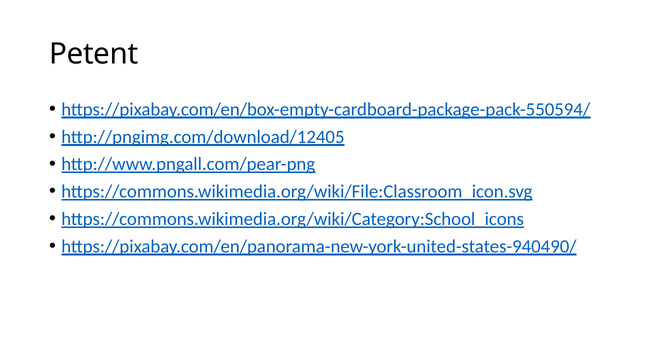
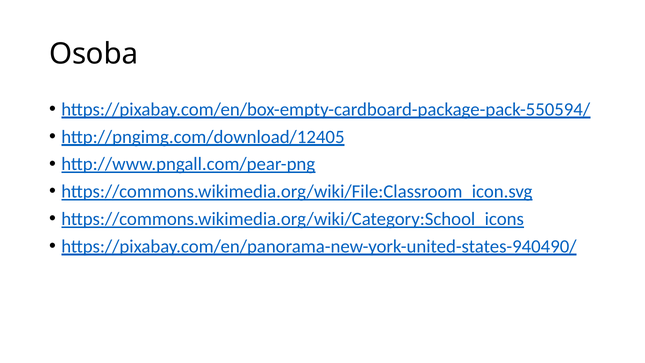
Petent: Petent -> Osoba
